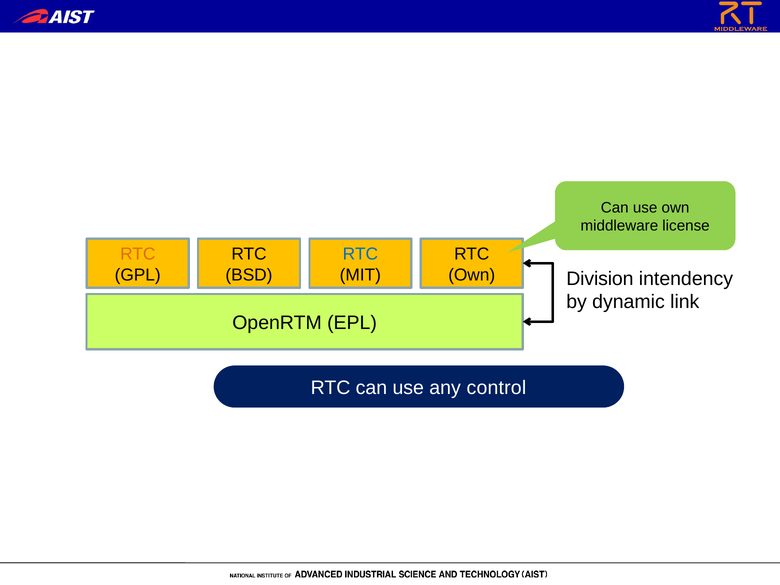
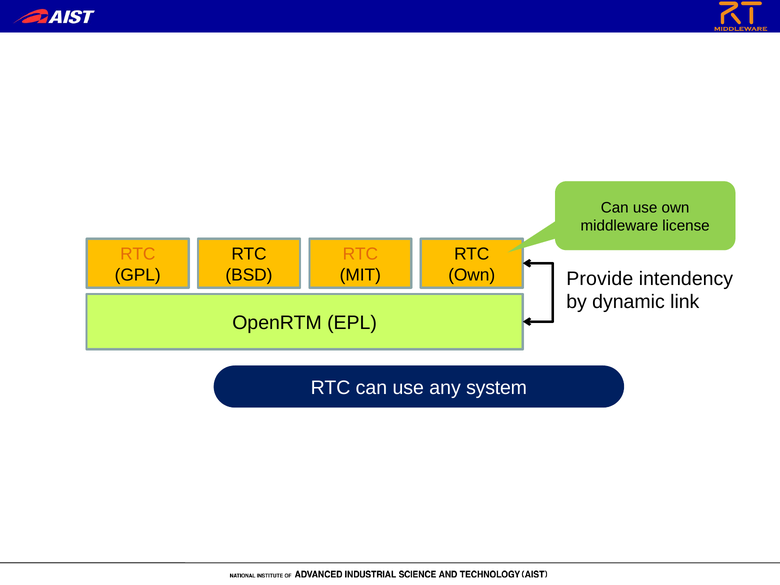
RTC at (360, 254) colour: blue -> orange
Division: Division -> Provide
control: control -> system
